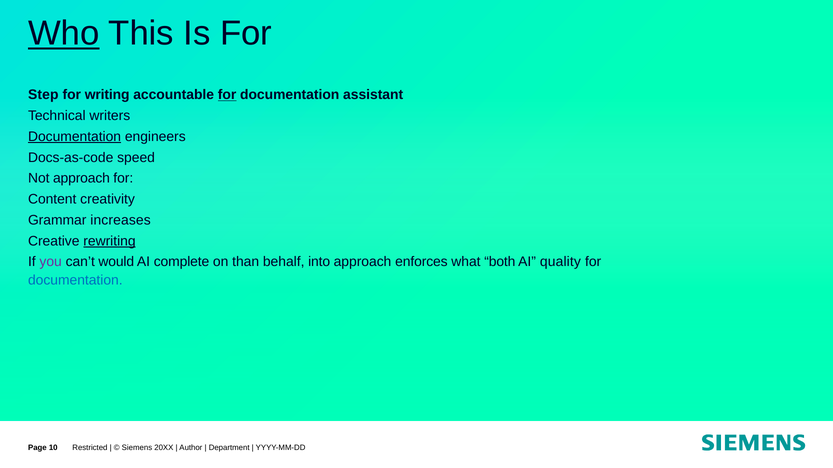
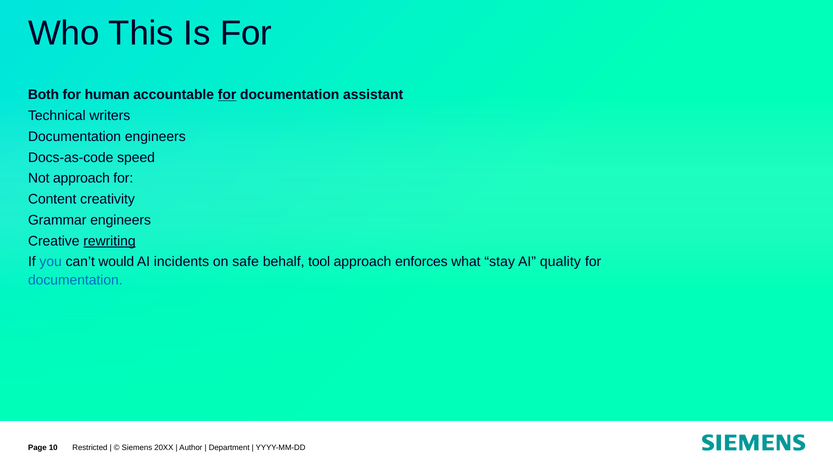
Who underline: present -> none
Step: Step -> Both
writing: writing -> human
Documentation at (75, 137) underline: present -> none
Grammar increases: increases -> engineers
you colour: purple -> blue
complete: complete -> incidents
than: than -> safe
into: into -> tool
both: both -> stay
